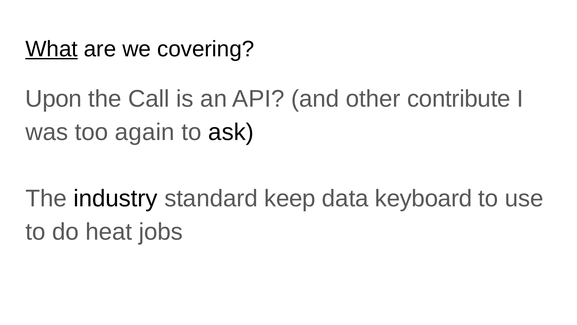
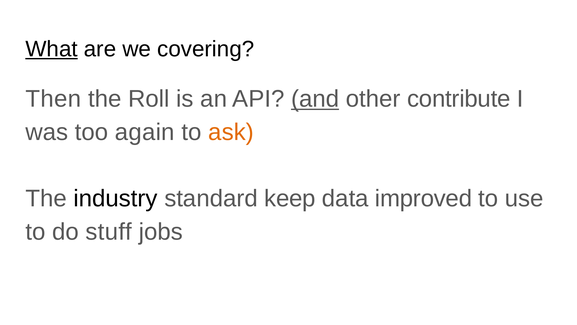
Upon: Upon -> Then
Call: Call -> Roll
and underline: none -> present
ask colour: black -> orange
keyboard: keyboard -> improved
heat: heat -> stuff
